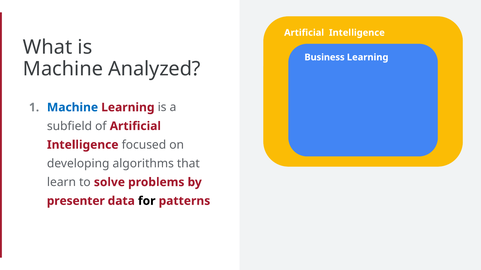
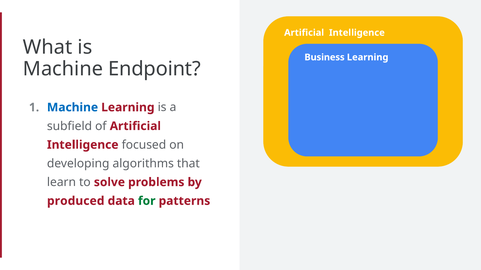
Analyzed: Analyzed -> Endpoint
presenter: presenter -> produced
for colour: black -> green
